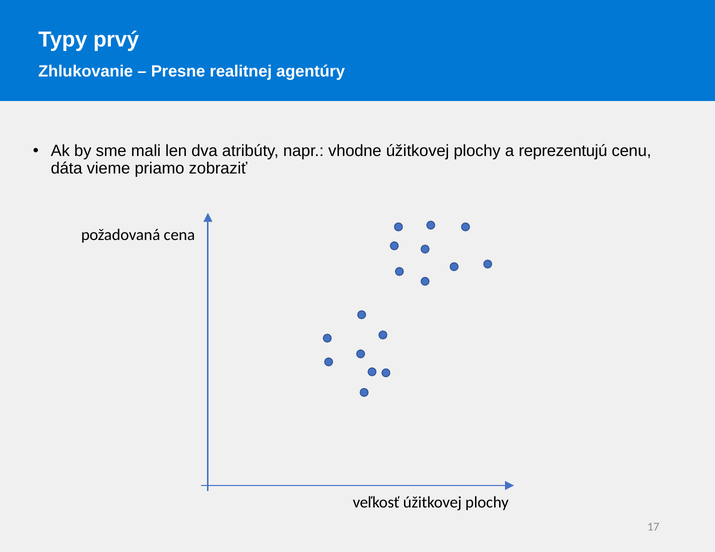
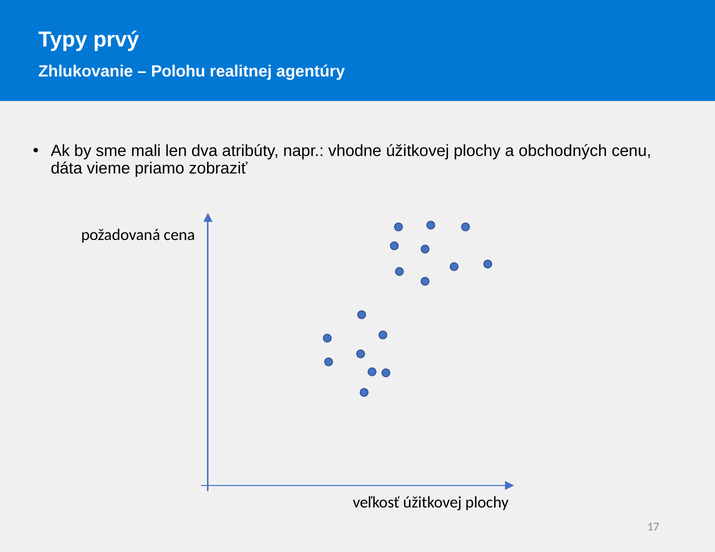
Presne: Presne -> Polohu
reprezentujú: reprezentujú -> obchodných
